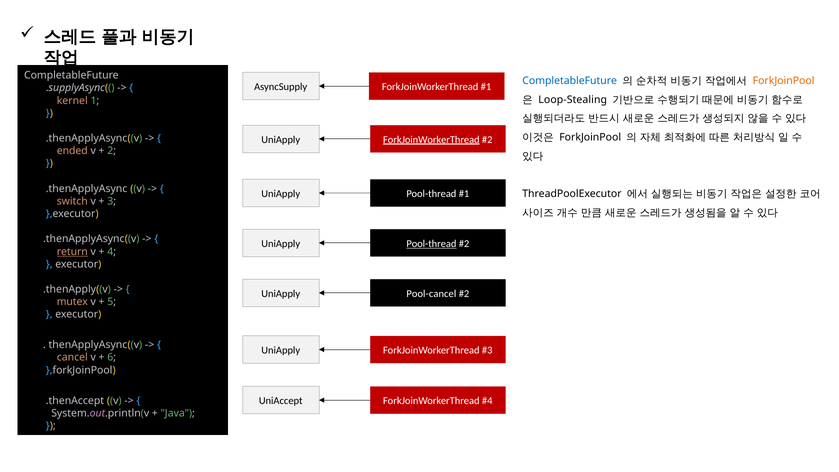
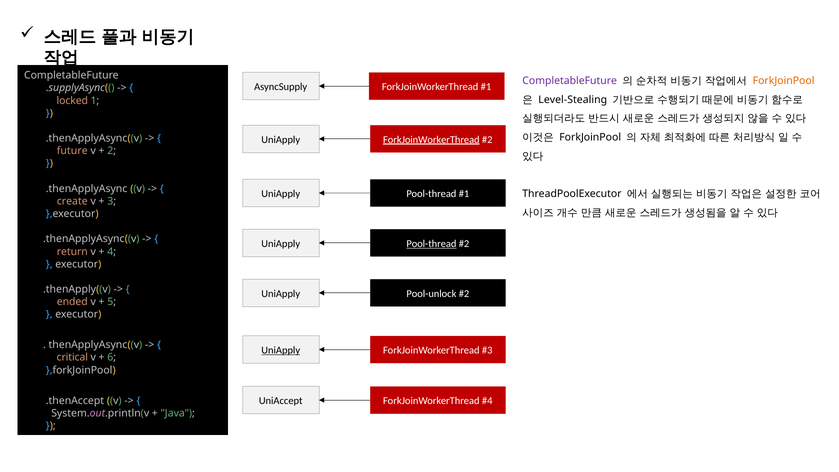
CompletableFuture at (570, 81) colour: blue -> purple
Loop-Stealing: Loop-Stealing -> Level-Stealing
kernel: kernel -> locked
ended: ended -> future
switch: switch -> create
return underline: present -> none
Pool-cancel: Pool-cancel -> Pool-unlock
mutex: mutex -> ended
UniApply at (281, 350) underline: none -> present
cancel: cancel -> critical
